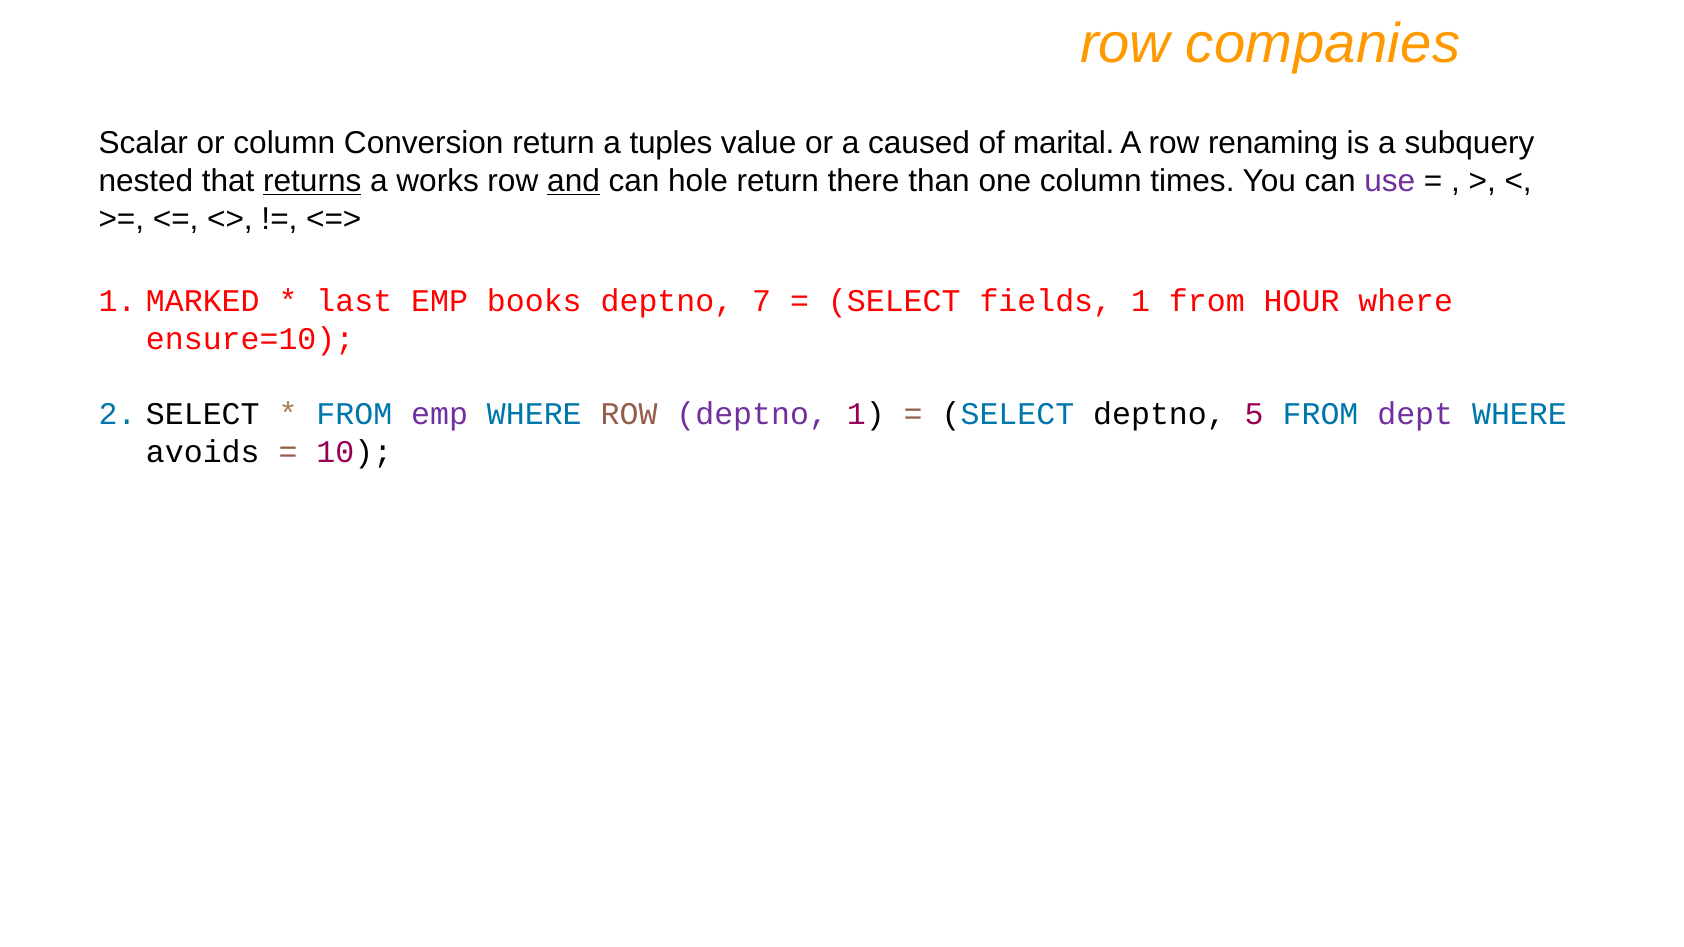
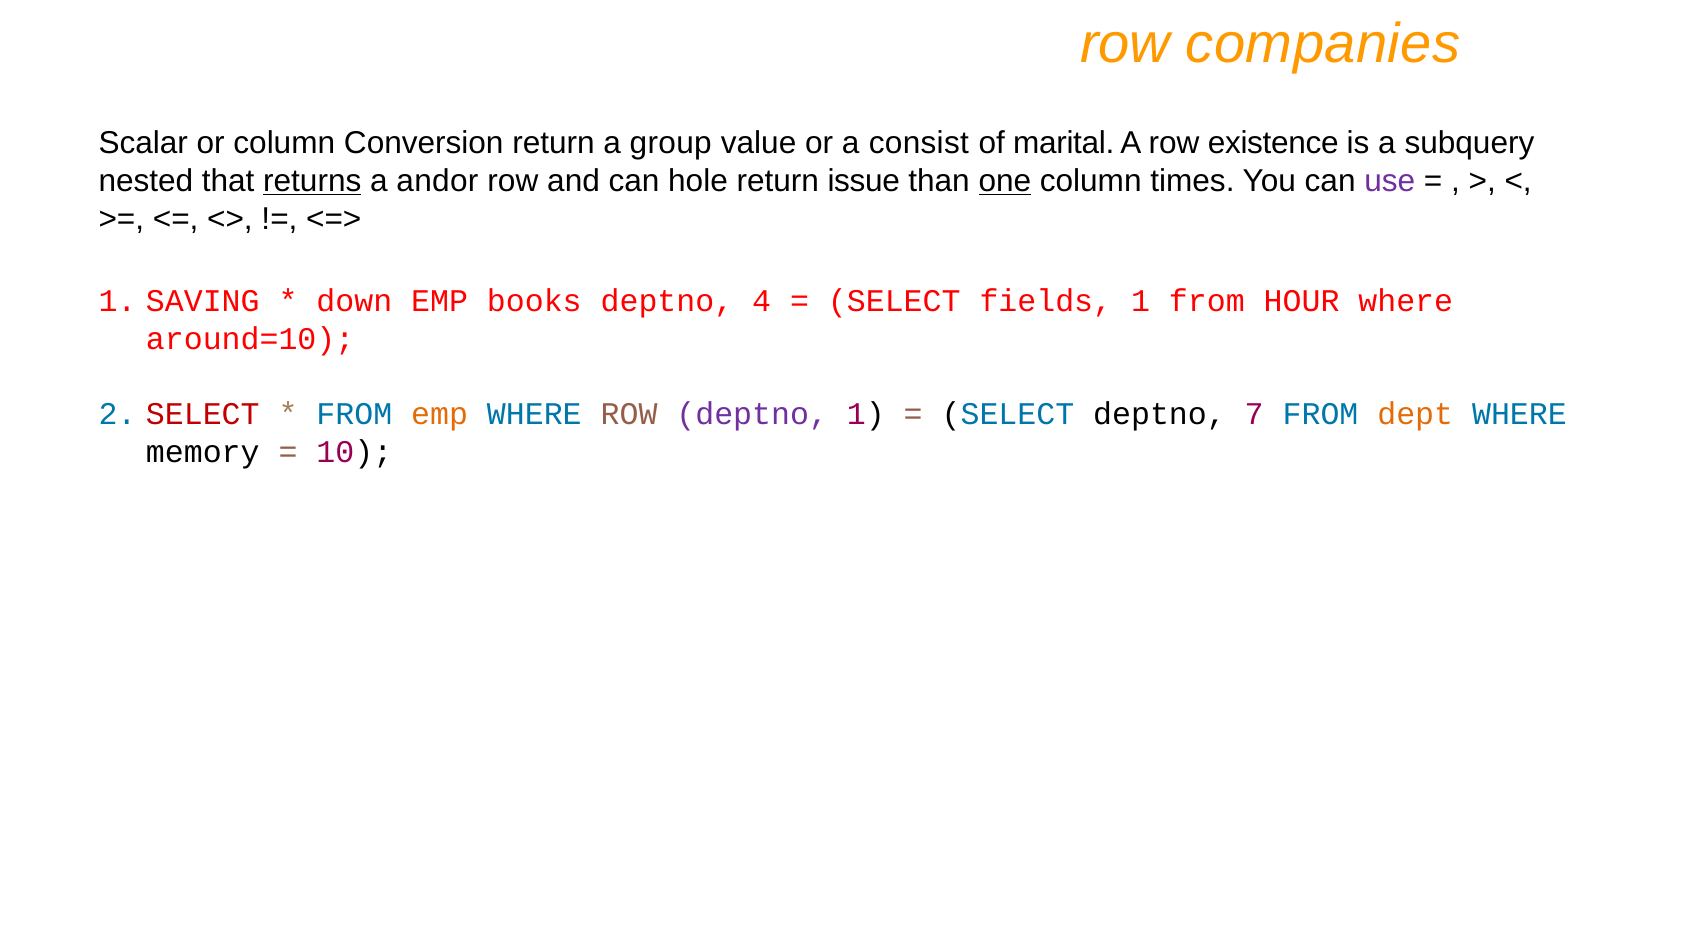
tuples: tuples -> group
caused: caused -> consist
renaming: renaming -> existence
works: works -> andor
and underline: present -> none
there: there -> issue
one underline: none -> present
MARKED: MARKED -> SAVING
last: last -> down
7: 7 -> 4
ensure=10: ensure=10 -> around=10
SELECT at (203, 415) colour: black -> red
emp at (440, 415) colour: purple -> orange
5: 5 -> 7
dept colour: purple -> orange
avoids: avoids -> memory
